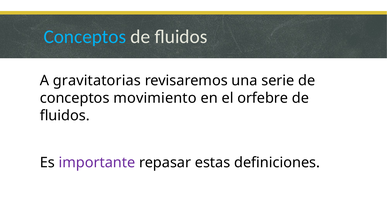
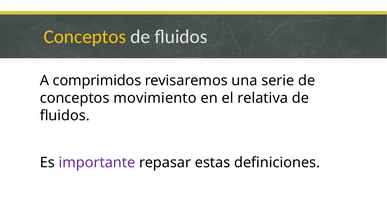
Conceptos at (85, 37) colour: light blue -> yellow
gravitatorias: gravitatorias -> comprimidos
orfebre: orfebre -> relativa
